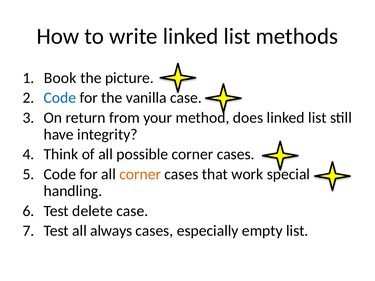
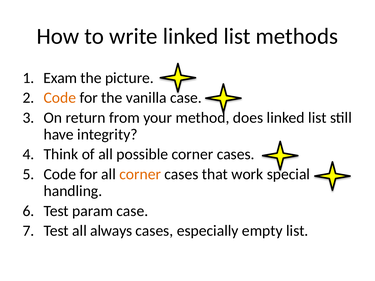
Book: Book -> Exam
Code at (60, 98) colour: blue -> orange
delete: delete -> param
